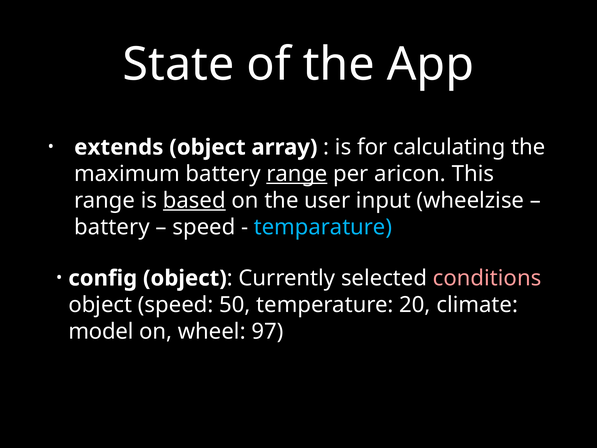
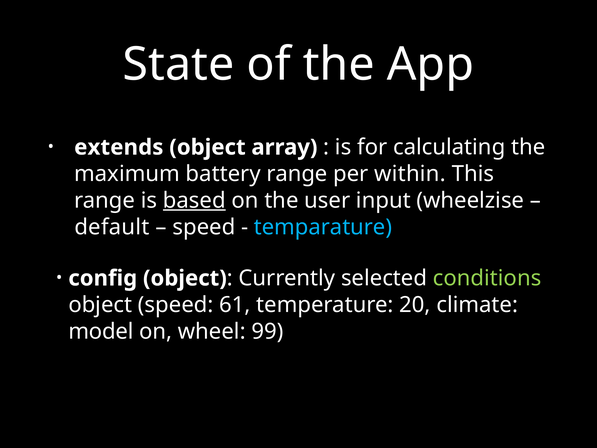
range at (297, 174) underline: present -> none
aricon: aricon -> within
battery at (112, 227): battery -> default
conditions colour: pink -> light green
50: 50 -> 61
97: 97 -> 99
